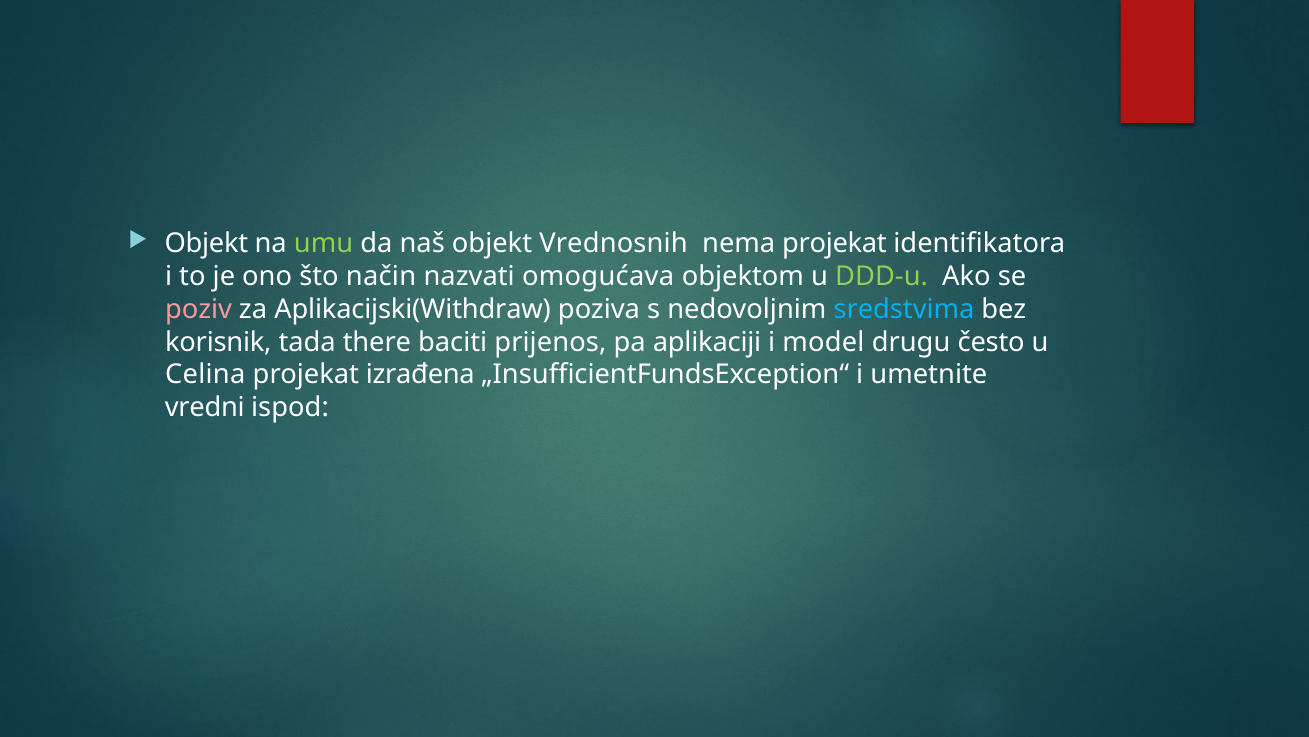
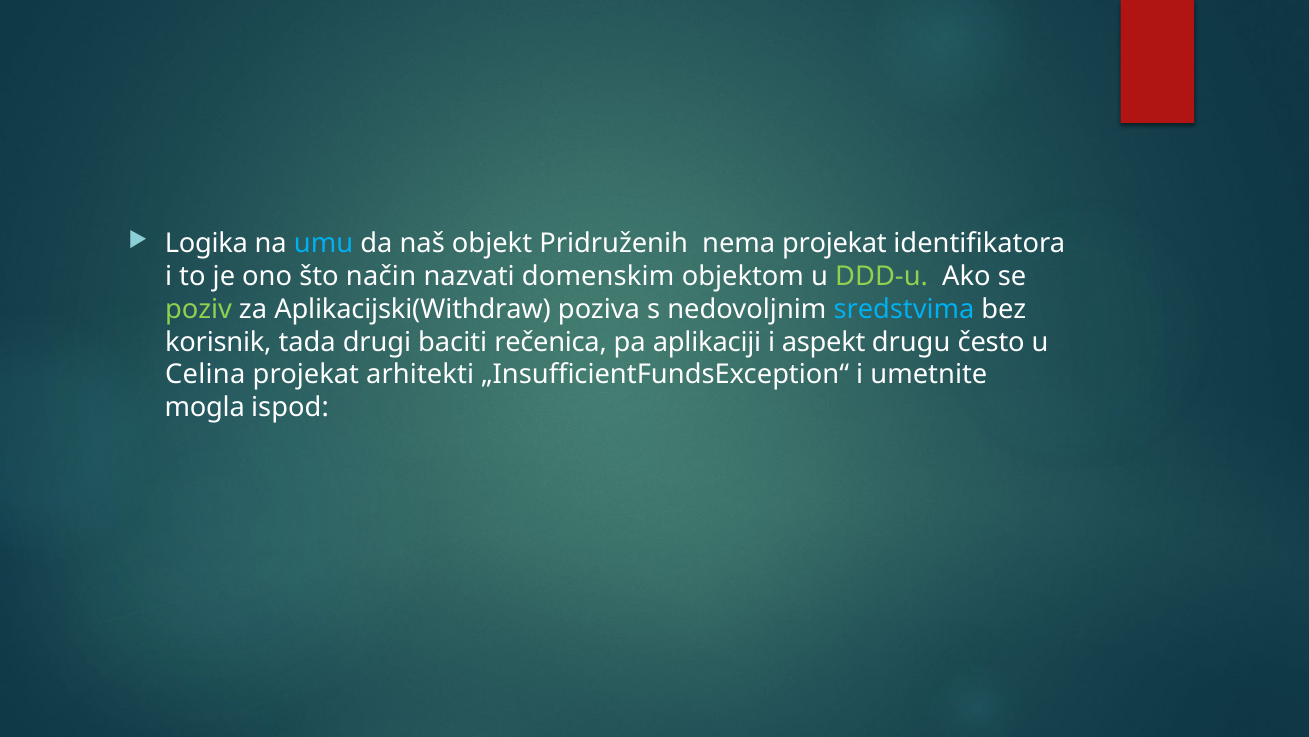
Objekt at (206, 244): Objekt -> Logika
umu colour: light green -> light blue
Vrednosnih: Vrednosnih -> Pridruženih
omogućava: omogućava -> domenskim
poziv colour: pink -> light green
there: there -> drugi
prijenos: prijenos -> rečenica
model: model -> aspekt
izrađena: izrađena -> arhitekti
vredni: vredni -> mogla
